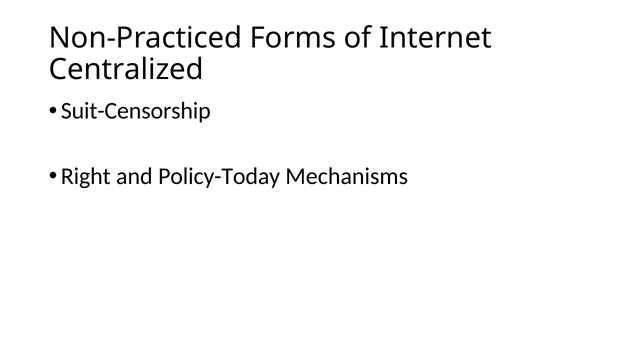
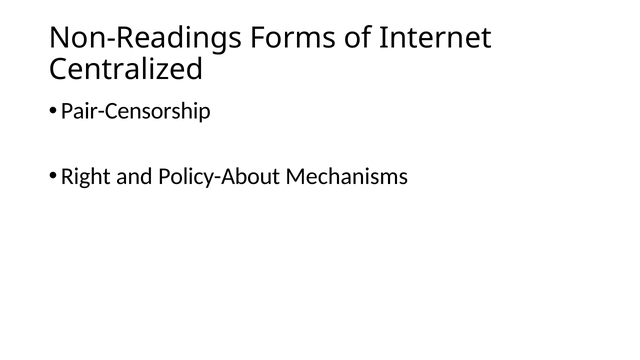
Non-Practiced: Non-Practiced -> Non-Readings
Suit-Censorship: Suit-Censorship -> Pair-Censorship
Policy-Today: Policy-Today -> Policy-About
